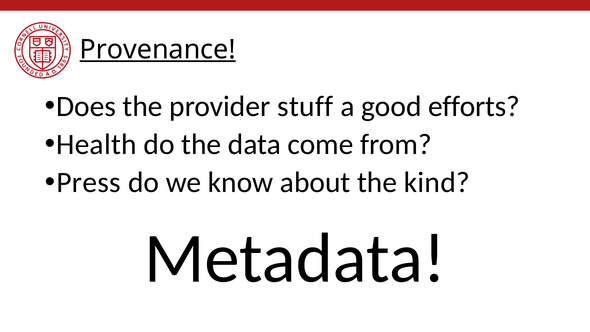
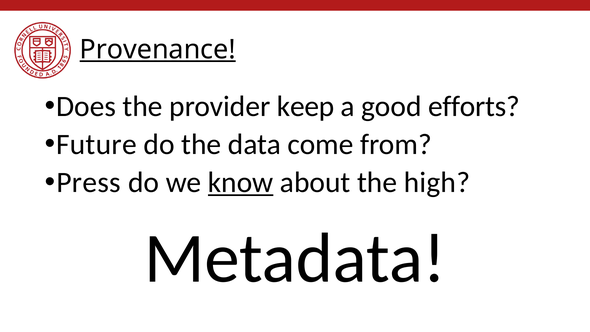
stuff: stuff -> keep
Health: Health -> Future
know underline: none -> present
kind: kind -> high
